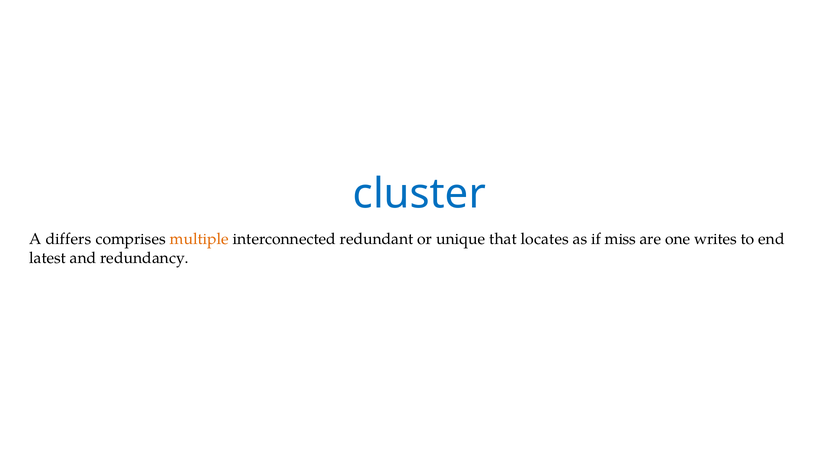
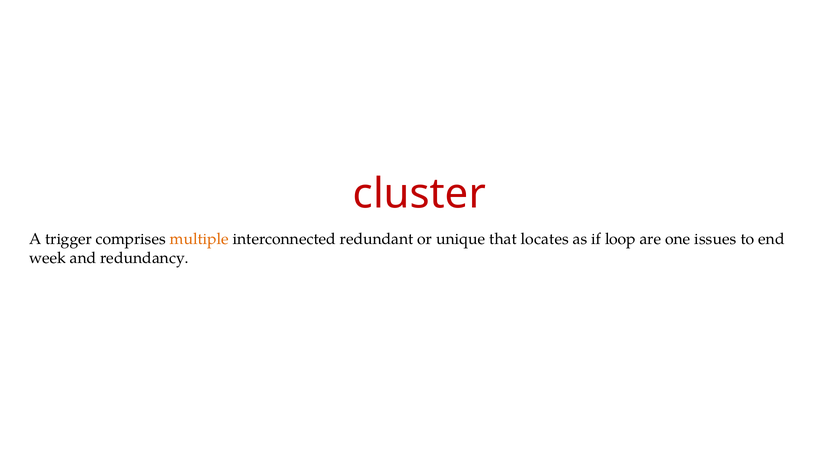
cluster colour: blue -> red
differs: differs -> trigger
miss: miss -> loop
writes: writes -> issues
latest: latest -> week
